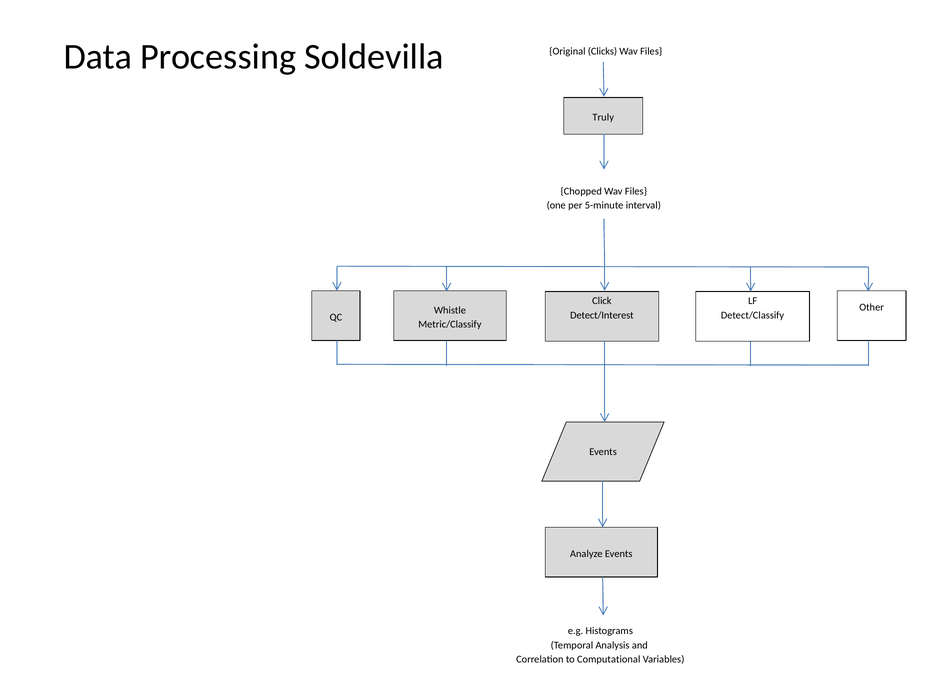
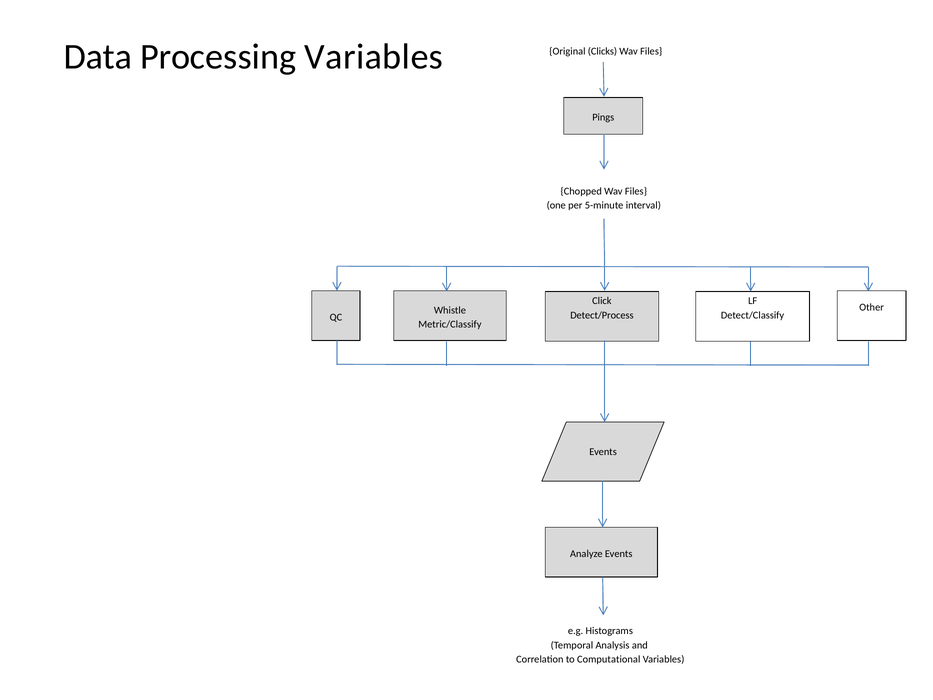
Processing Soldevilla: Soldevilla -> Variables
Truly: Truly -> Pings
Detect/Interest: Detect/Interest -> Detect/Process
